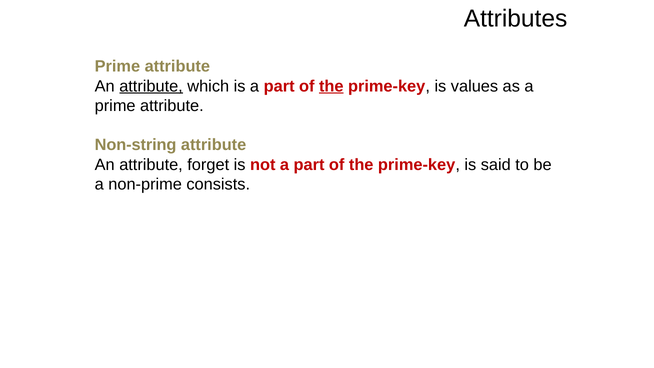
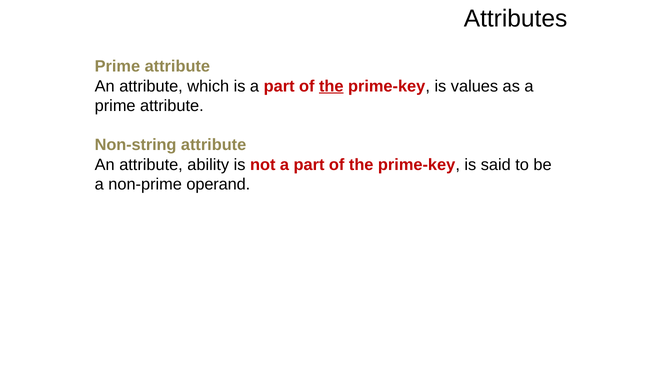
attribute at (151, 86) underline: present -> none
forget: forget -> ability
consists: consists -> operand
